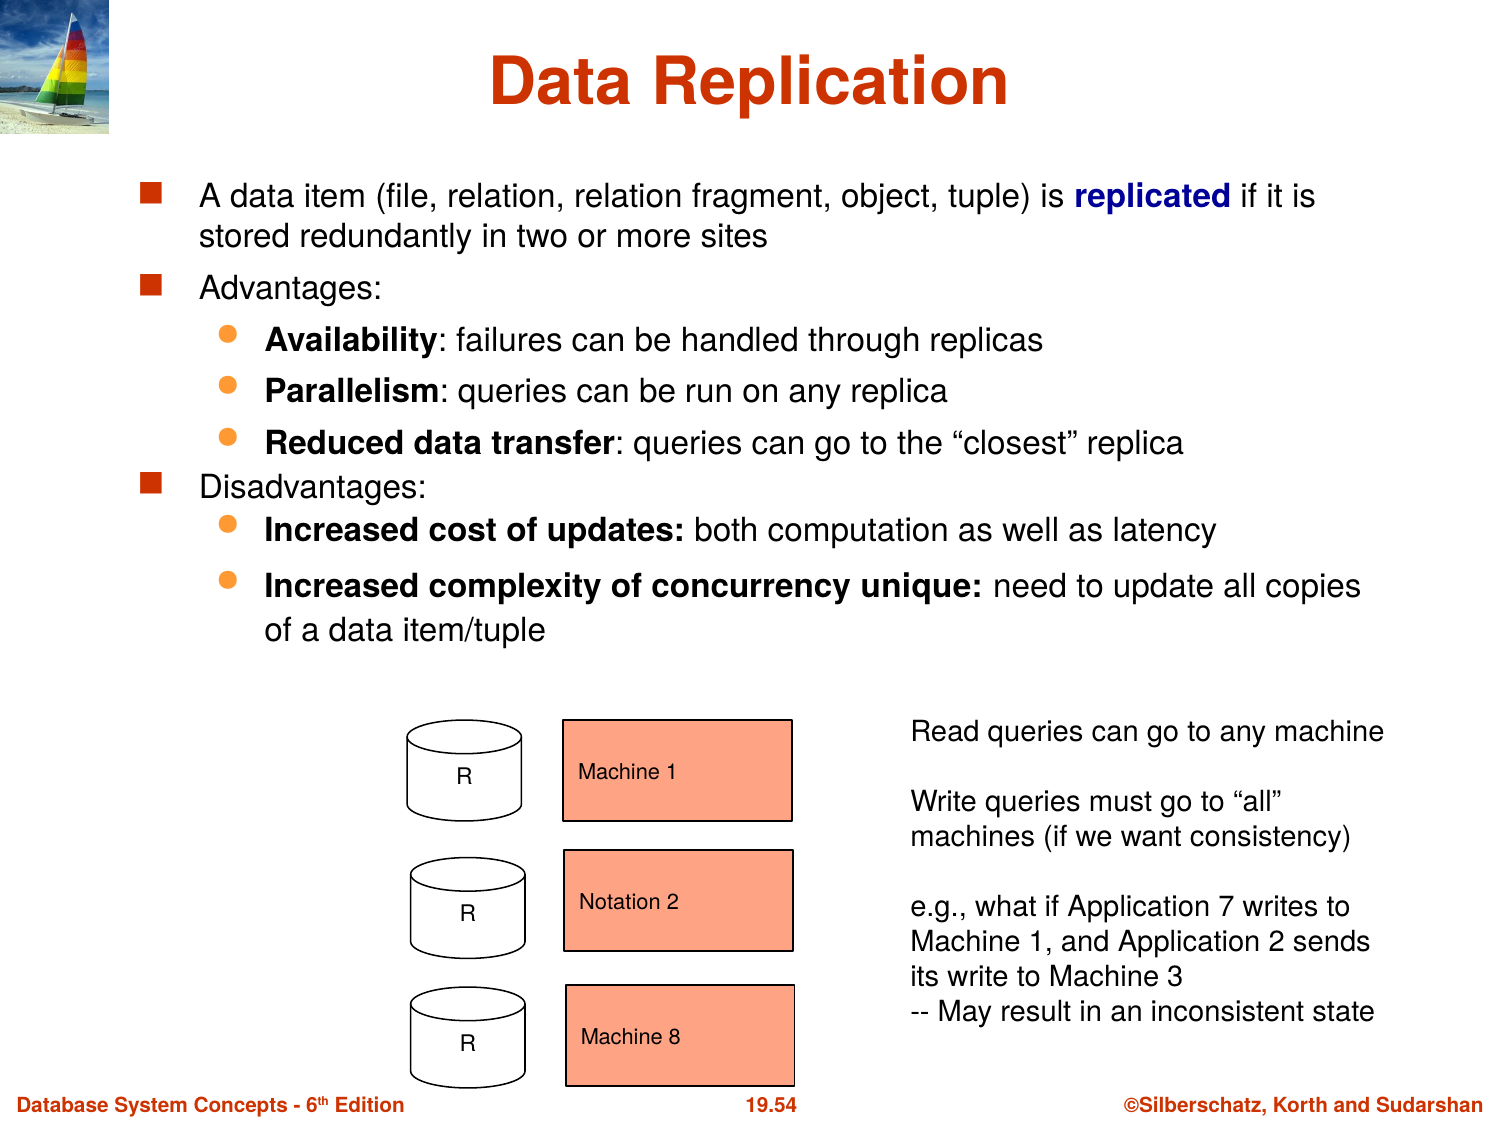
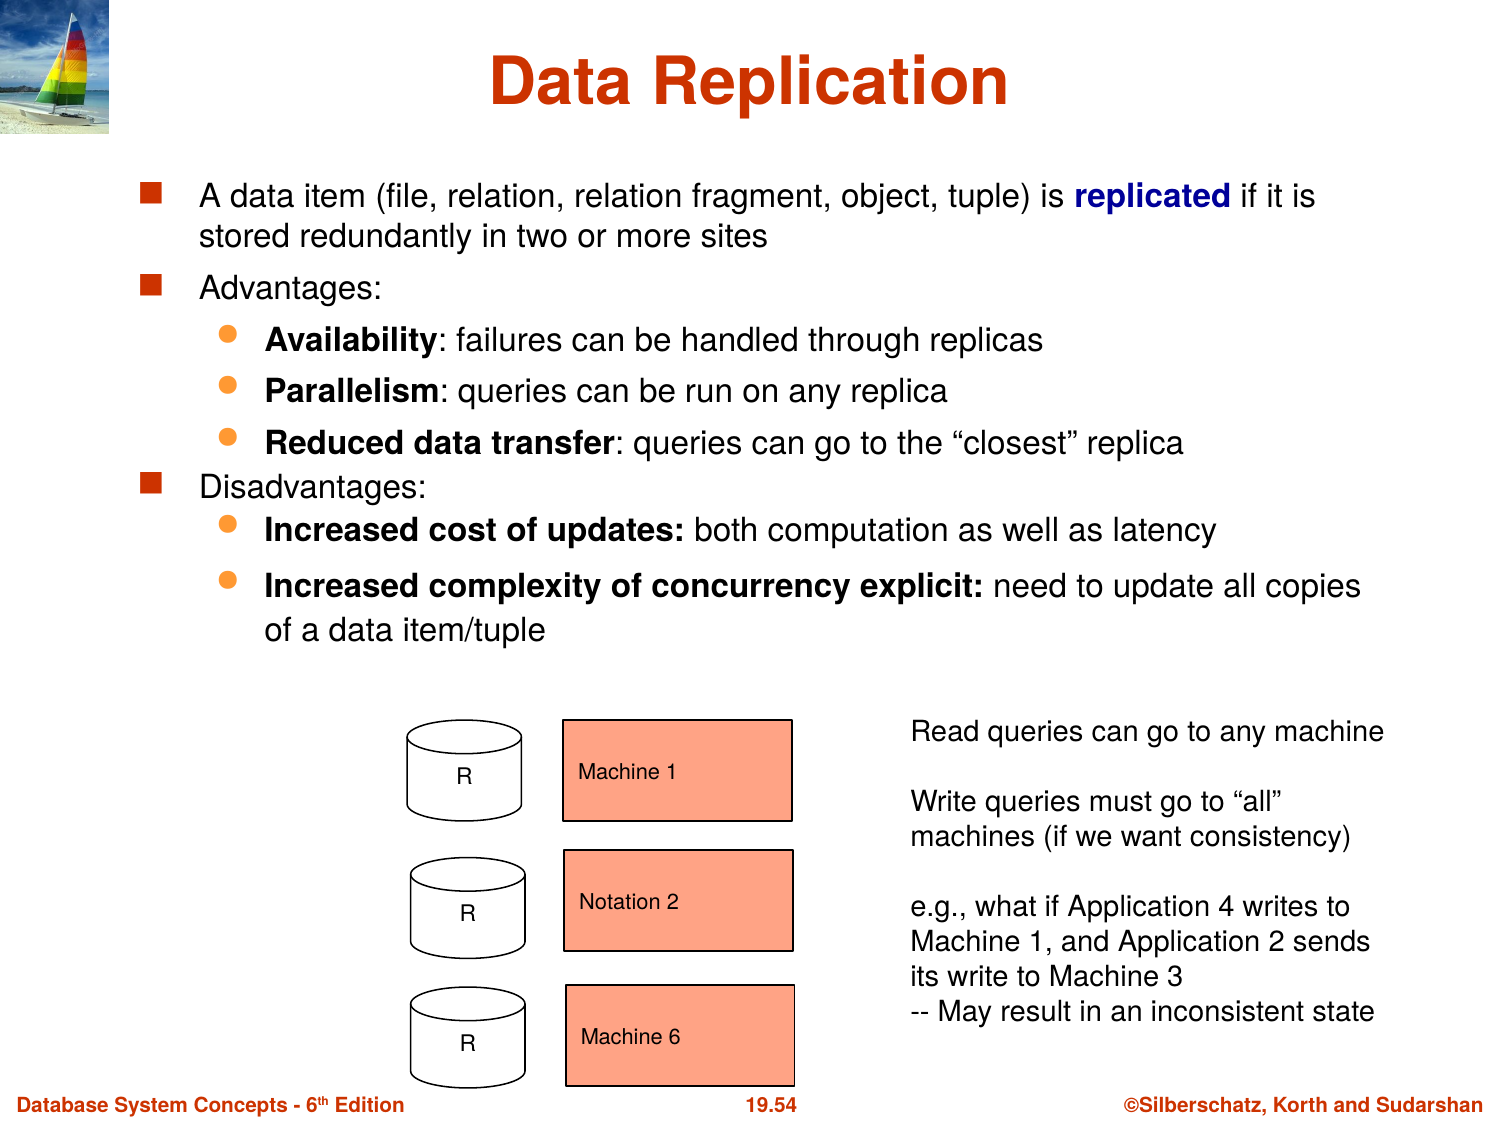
unique: unique -> explicit
7: 7 -> 4
8: 8 -> 6
